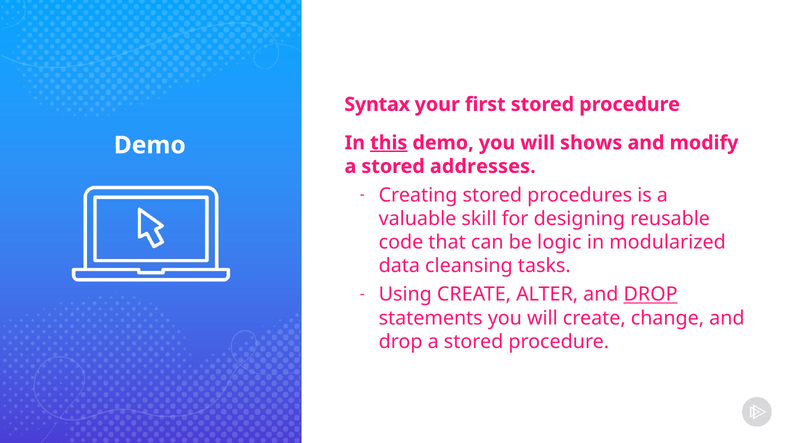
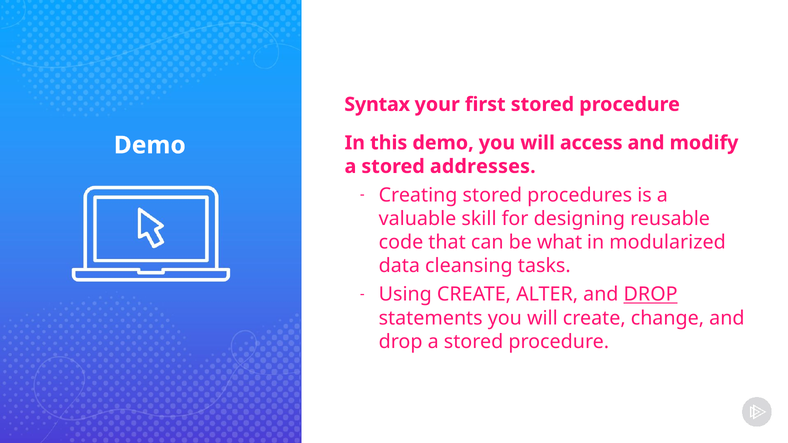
this underline: present -> none
shows: shows -> access
logic: logic -> what
